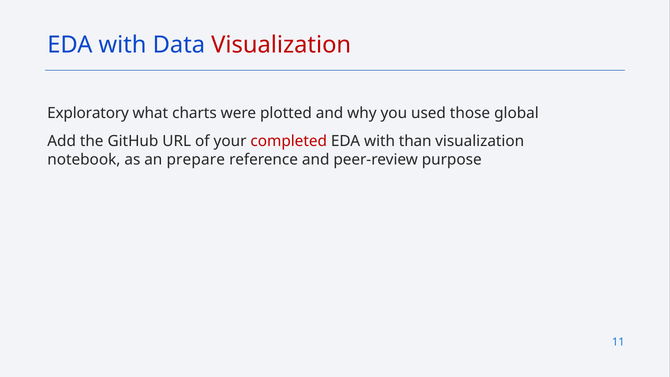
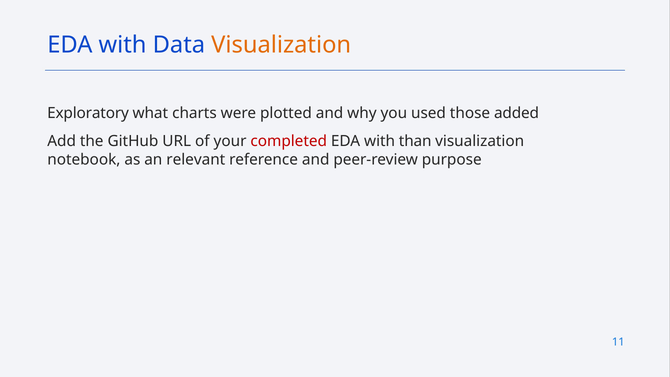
Visualization at (281, 45) colour: red -> orange
global: global -> added
prepare: prepare -> relevant
